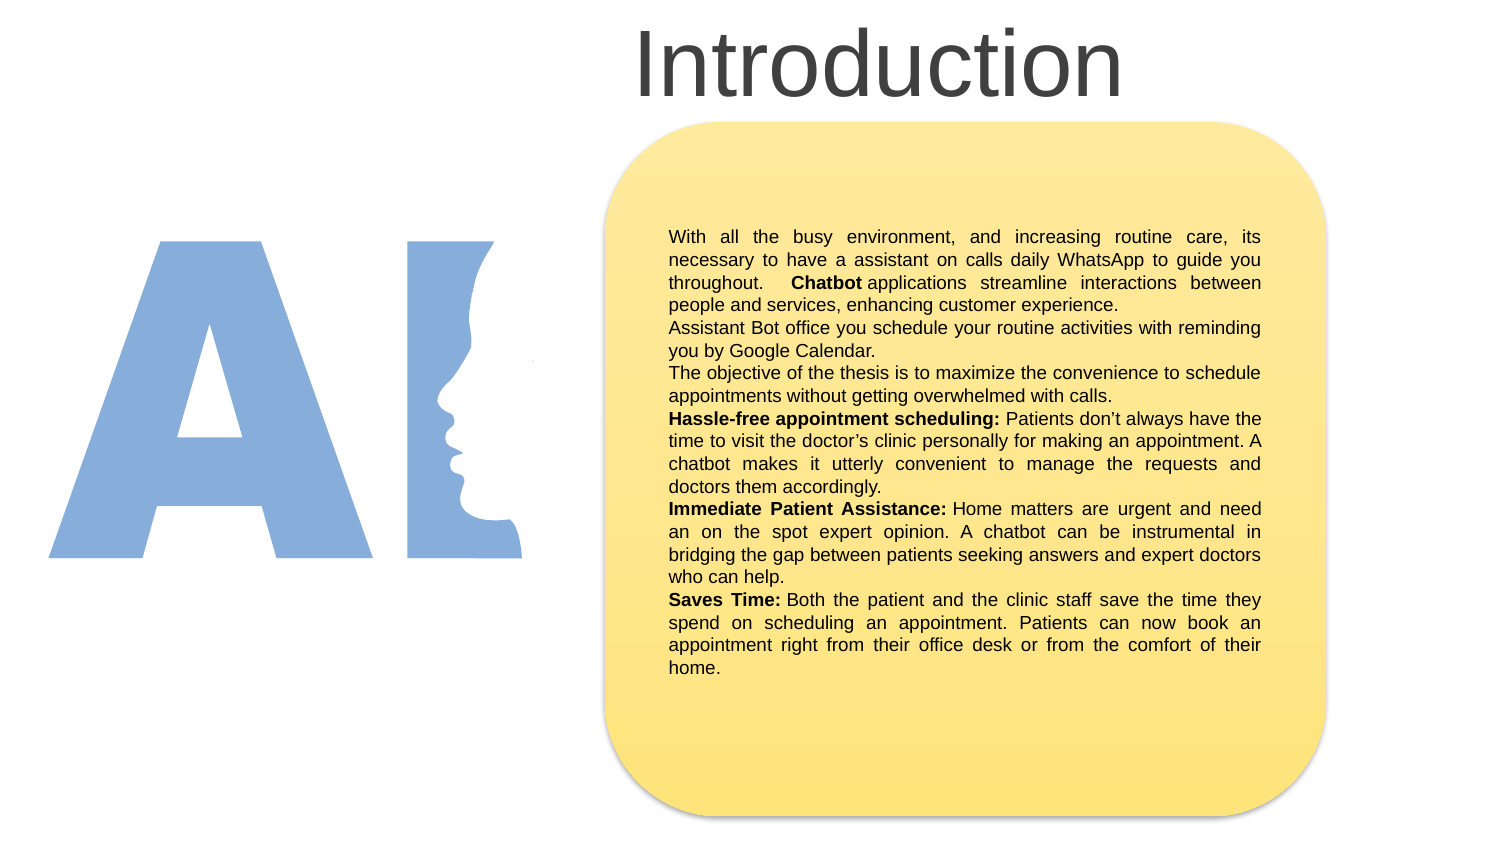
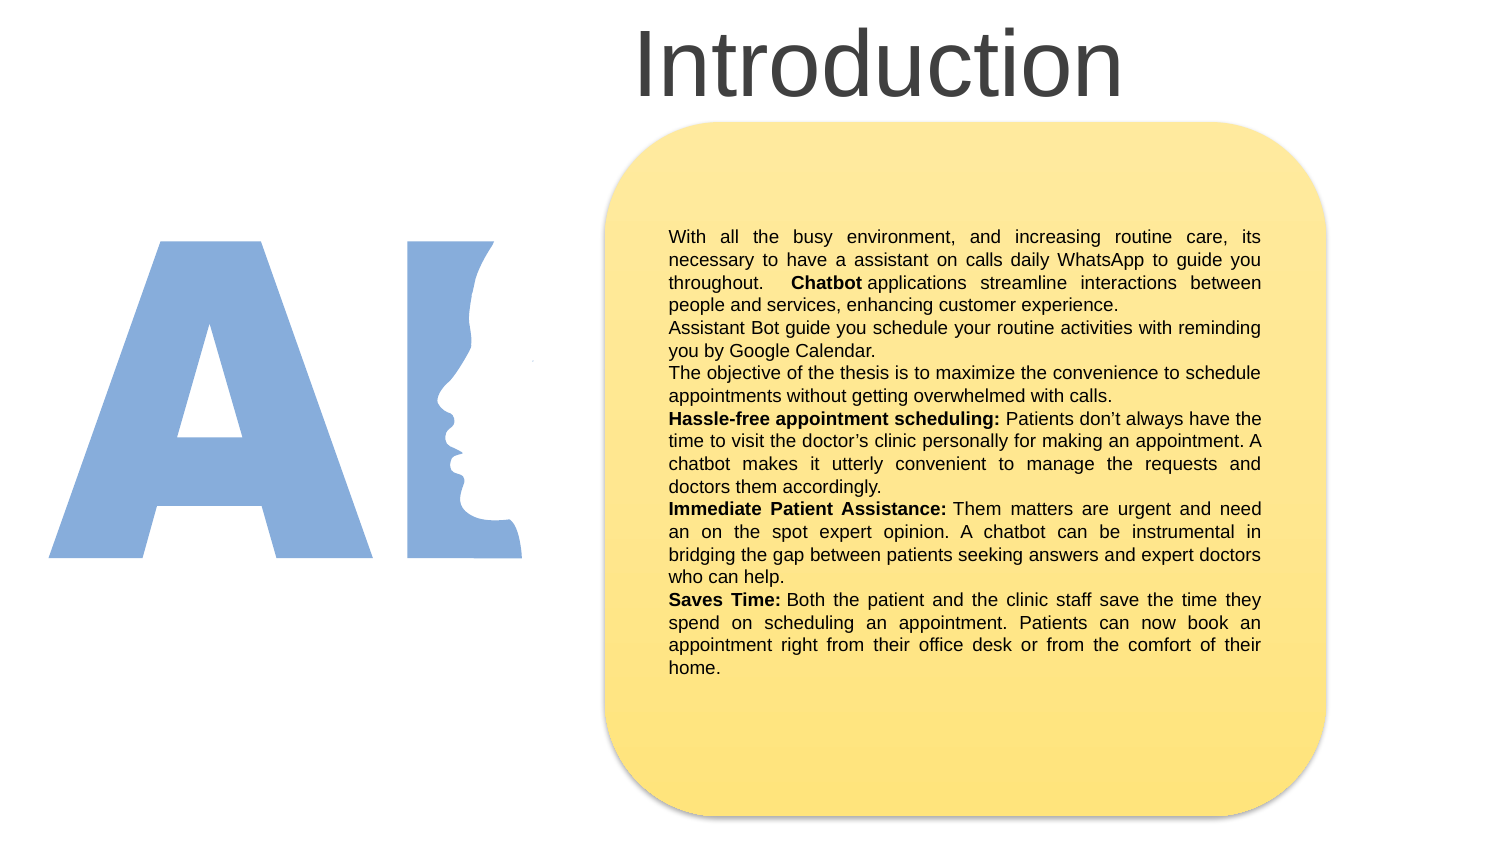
Bot office: office -> guide
Assistance Home: Home -> Them
